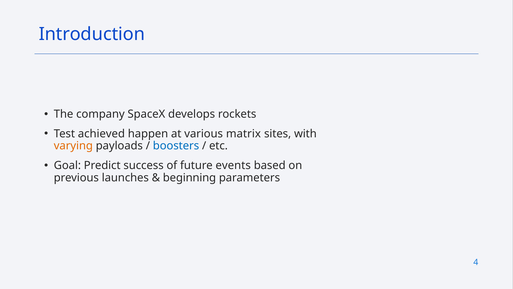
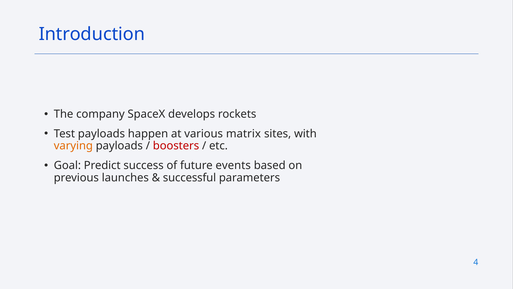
Test achieved: achieved -> payloads
boosters colour: blue -> red
beginning: beginning -> successful
